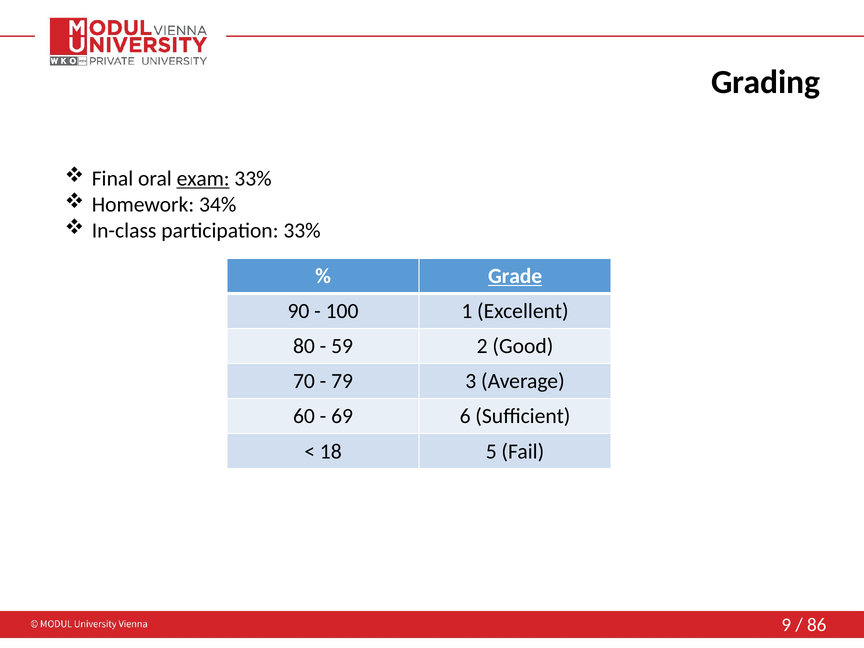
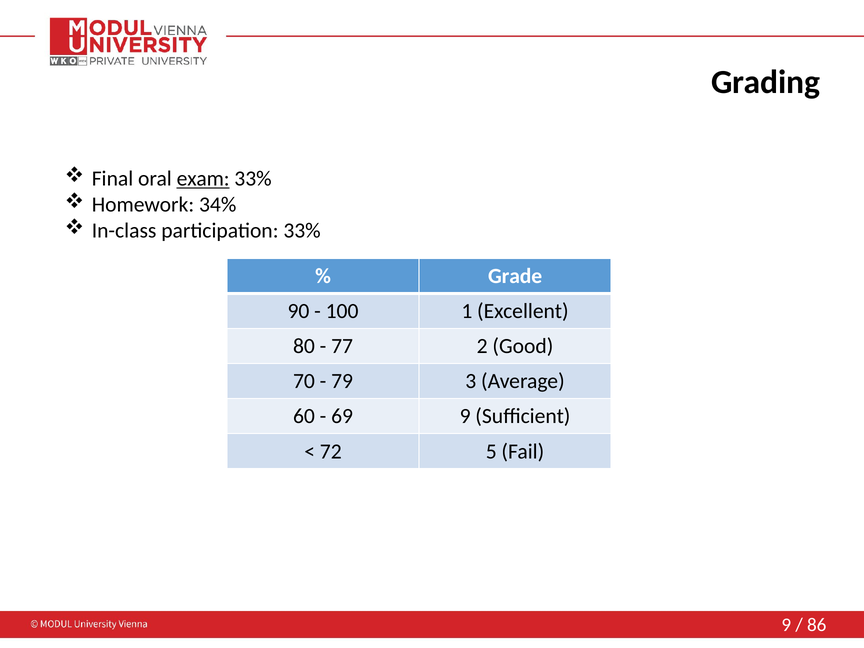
Grade underline: present -> none
59: 59 -> 77
69 6: 6 -> 9
18: 18 -> 72
